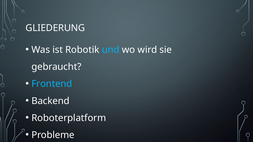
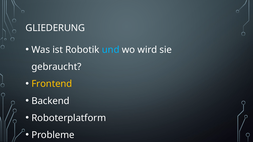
Frontend colour: light blue -> yellow
